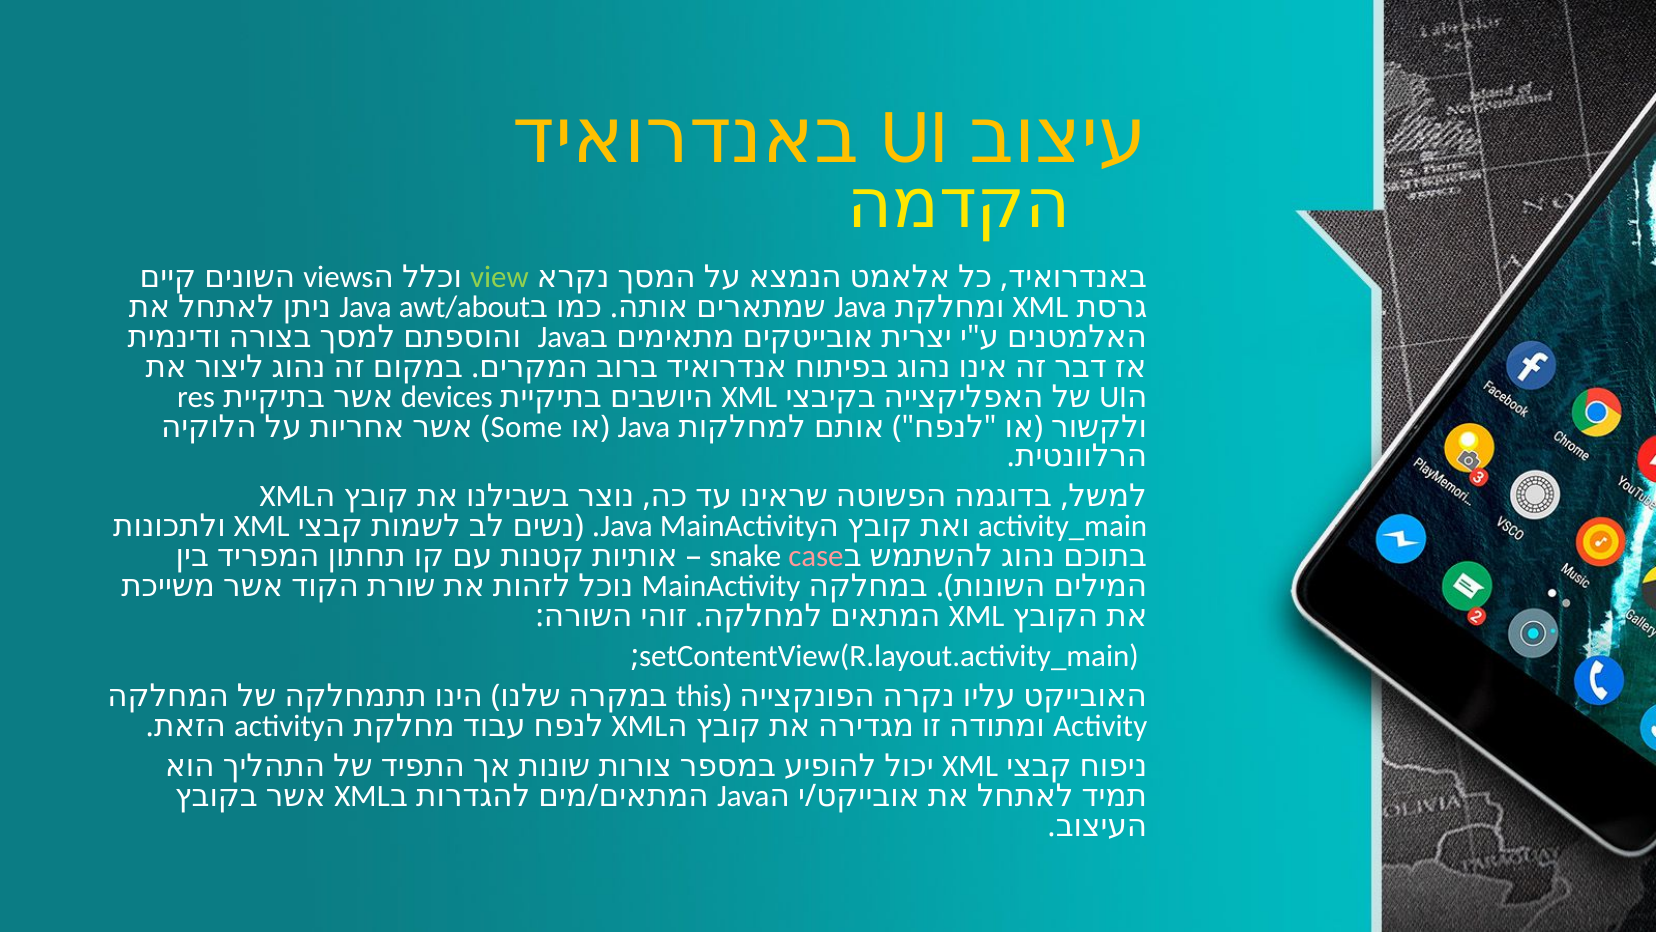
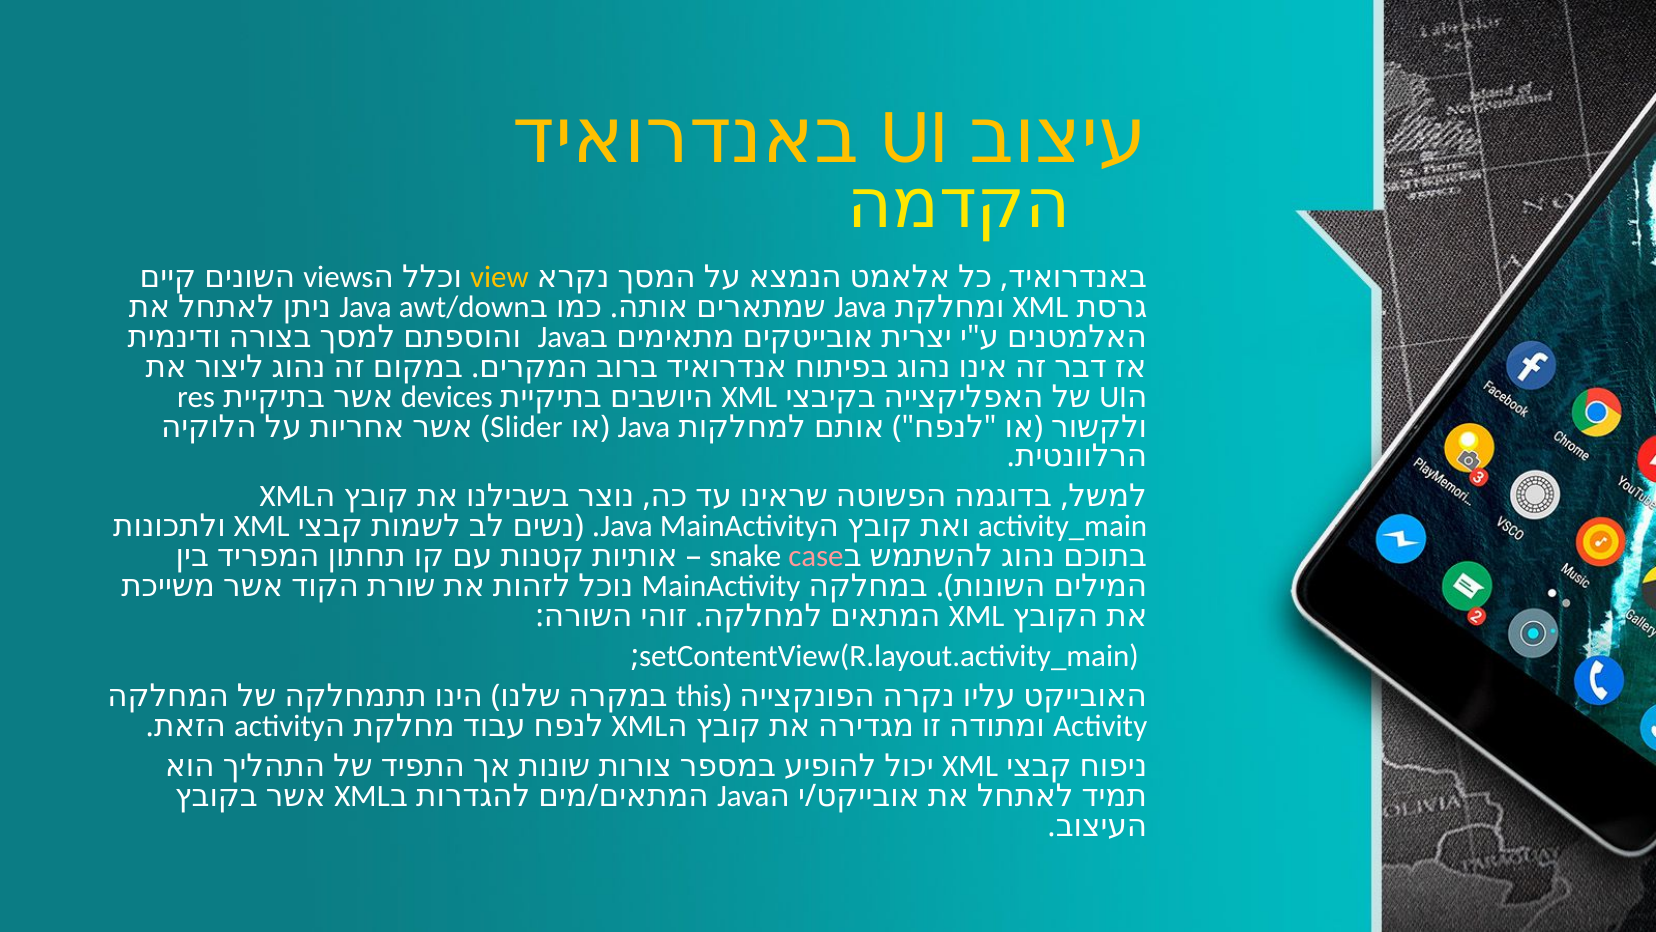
view colour: light green -> yellow
awt/about: awt/about -> awt/down
Some: Some -> Slider
